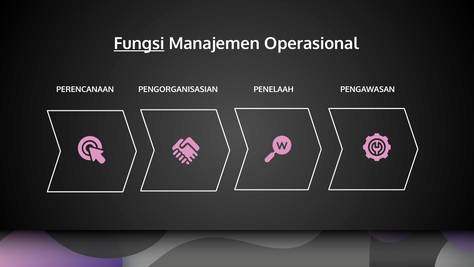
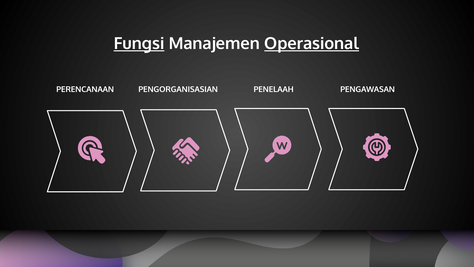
Operasional underline: none -> present
